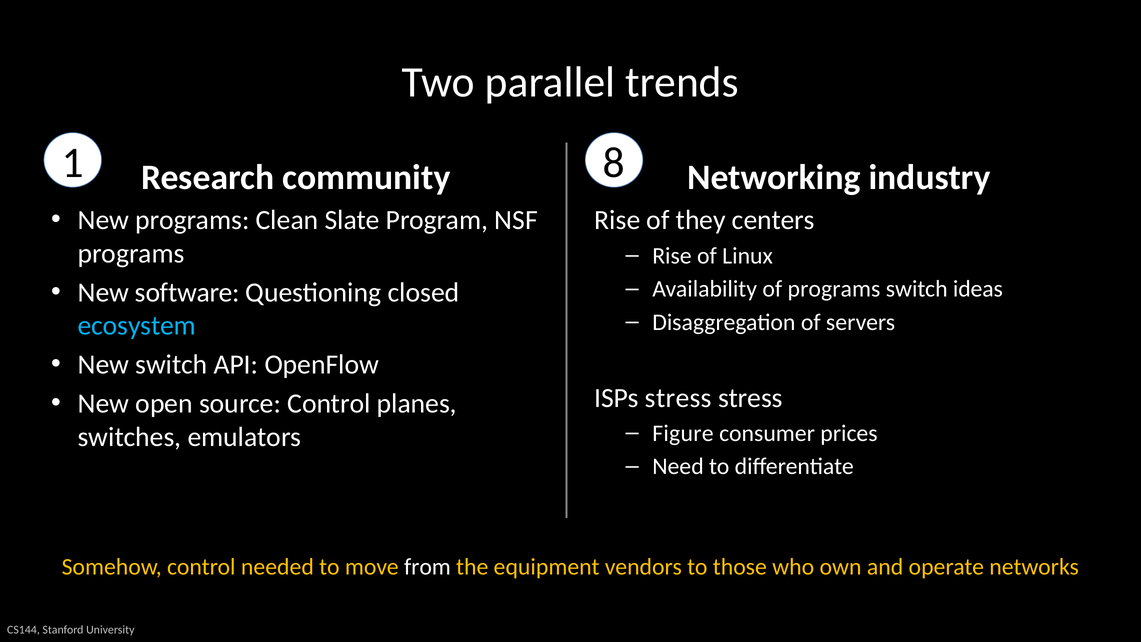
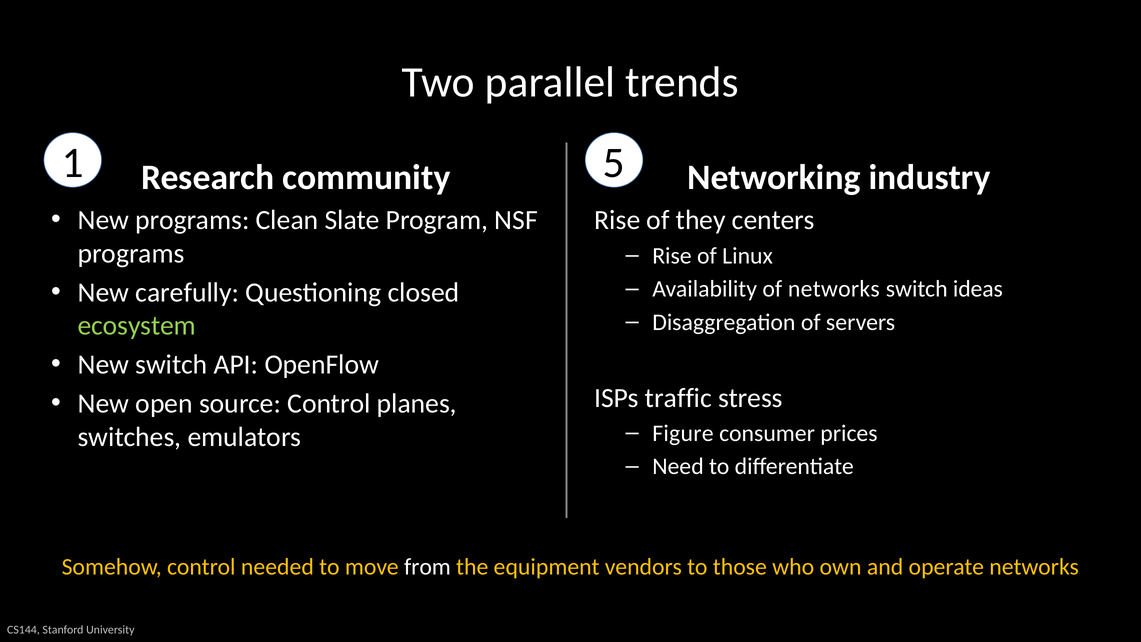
8: 8 -> 5
of programs: programs -> networks
software: software -> carefully
ecosystem colour: light blue -> light green
ISPs stress: stress -> traffic
